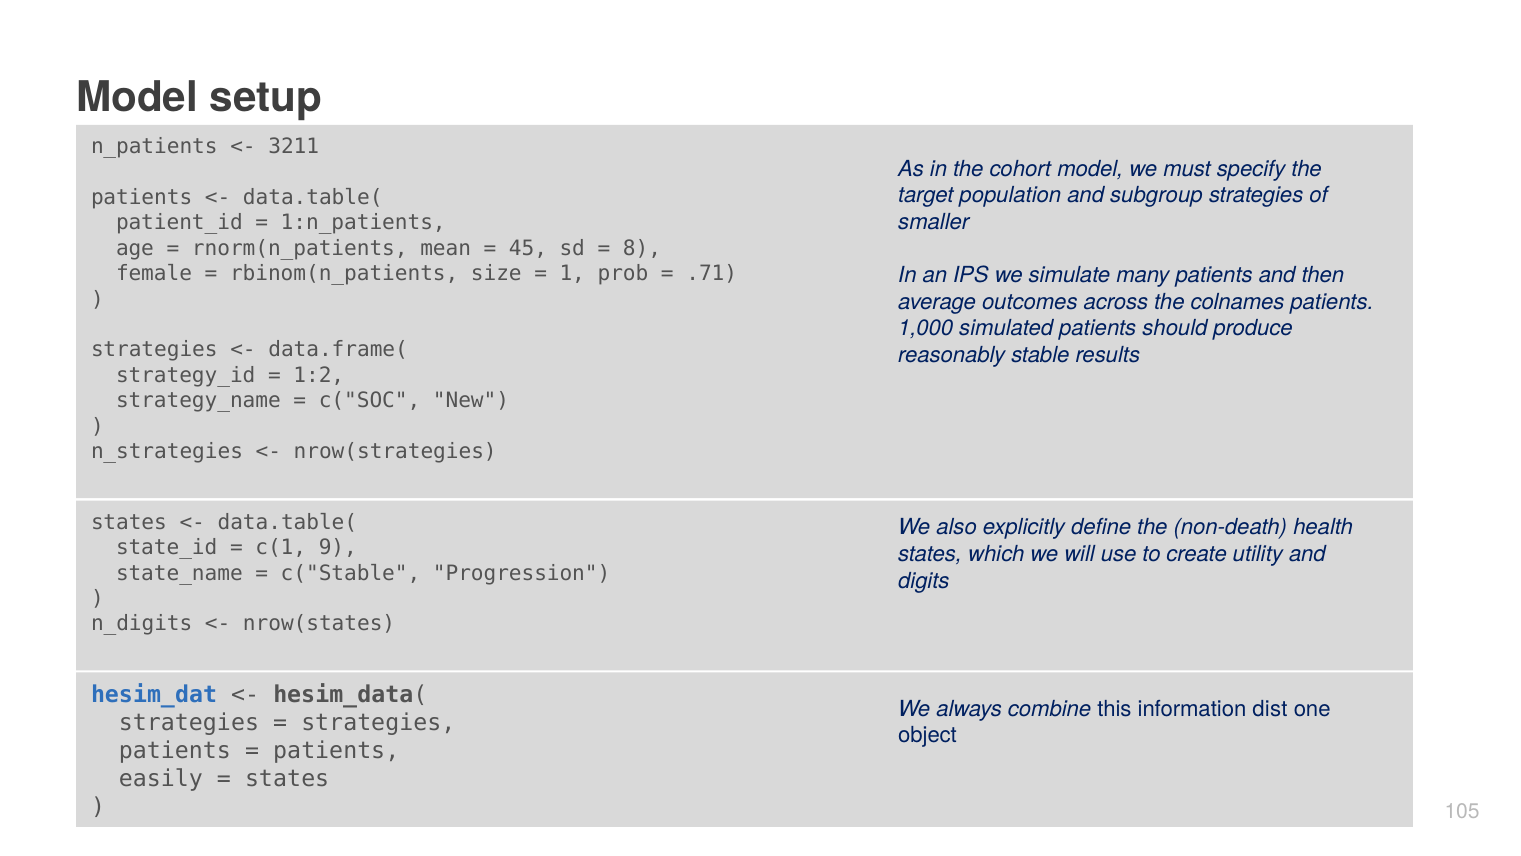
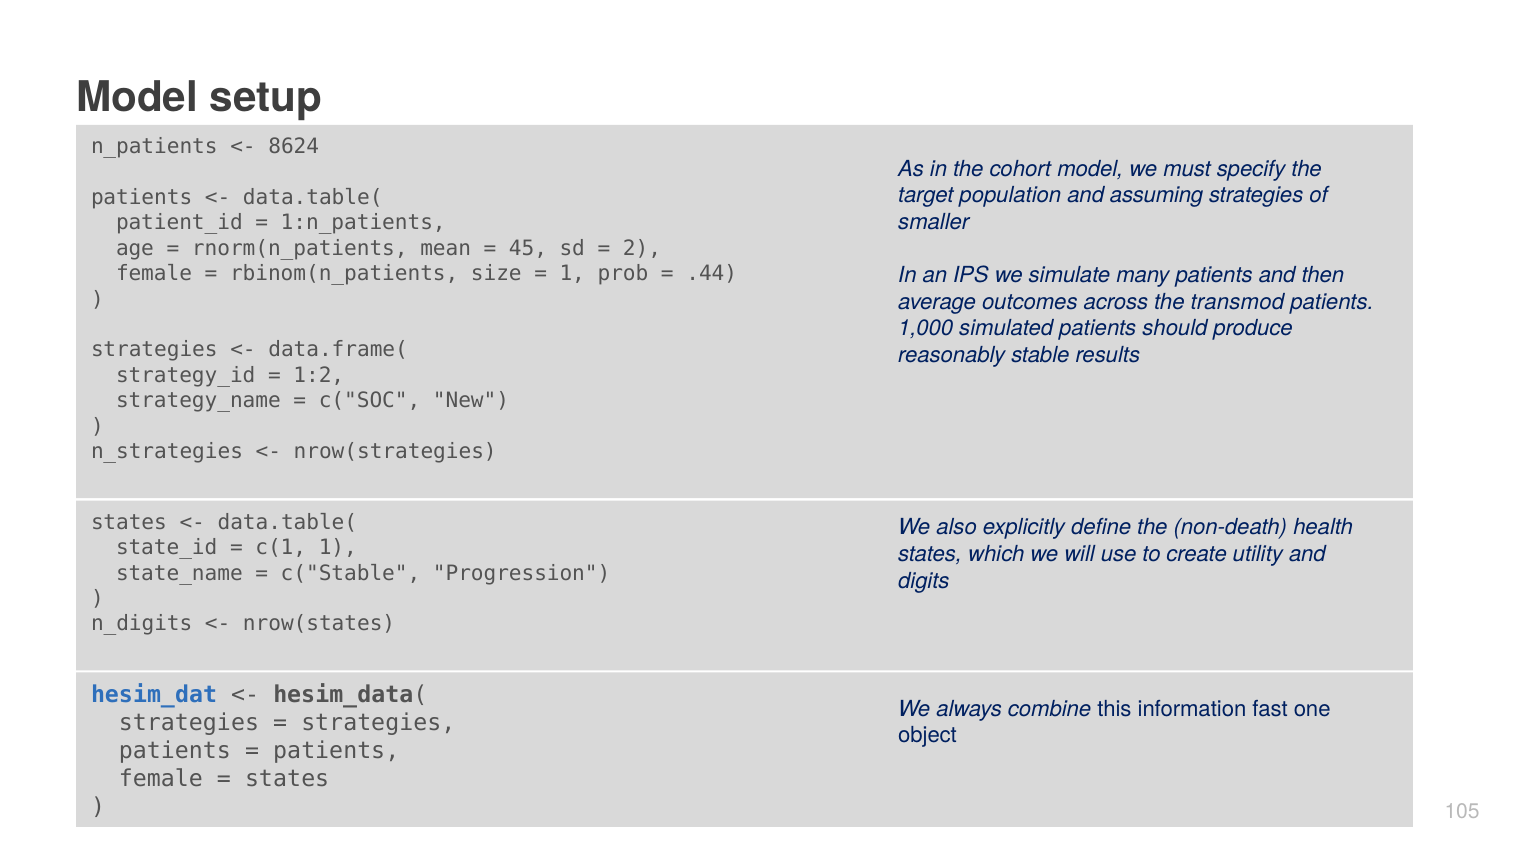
3211: 3211 -> 8624
subgroup: subgroup -> assuming
8: 8 -> 2
.71: .71 -> .44
colnames: colnames -> transmod
c(1 9: 9 -> 1
dist: dist -> fast
easily at (161, 779): easily -> female
